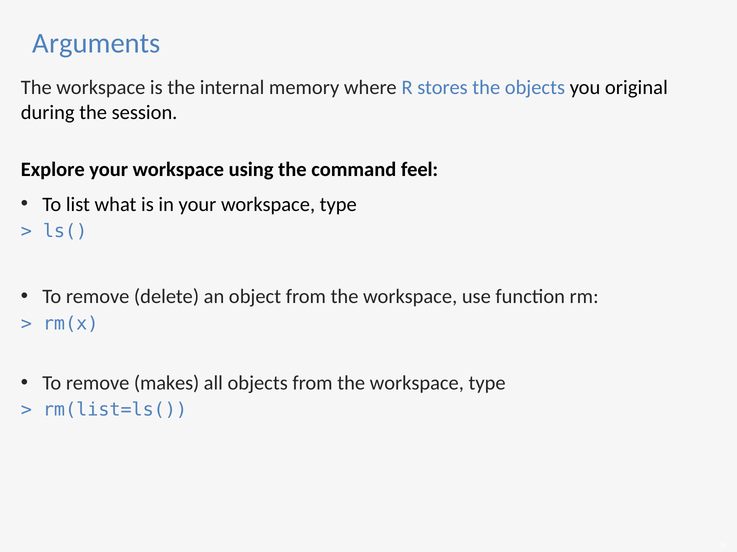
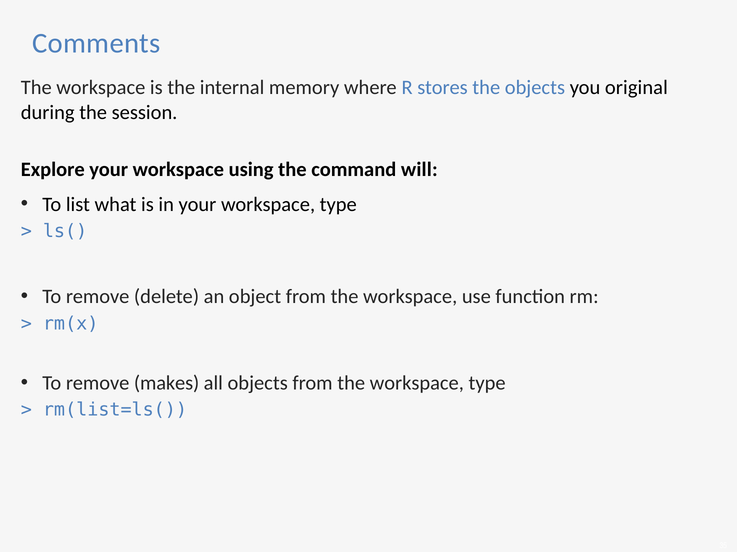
Arguments: Arguments -> Comments
feel: feel -> will
